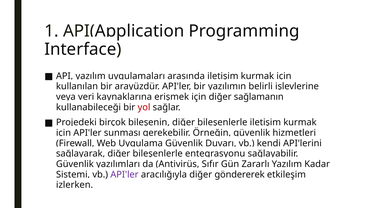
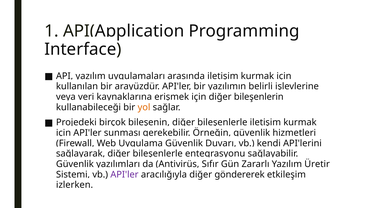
sağlamanın: sağlamanın -> bileşenlerin
yol colour: red -> orange
Kadar: Kadar -> Üretir
